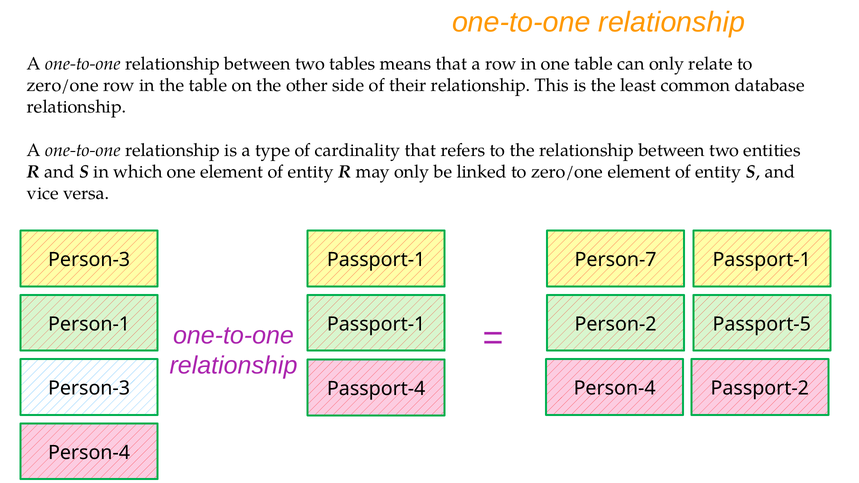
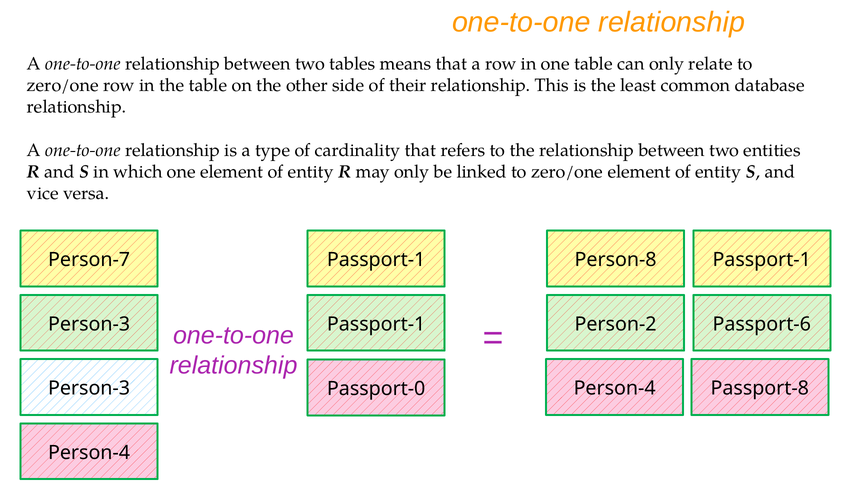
Person-3 at (89, 260): Person-3 -> Person-7
Person-7: Person-7 -> Person-8
Person-1 at (89, 324): Person-1 -> Person-3
Passport-5: Passport-5 -> Passport-6
Passport-4: Passport-4 -> Passport-0
Passport-2: Passport-2 -> Passport-8
